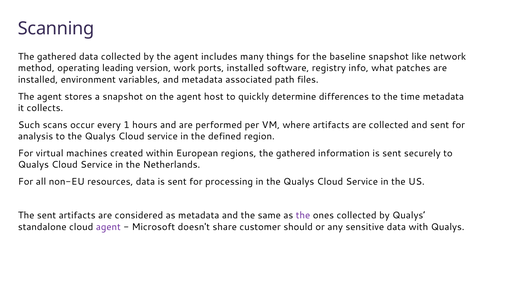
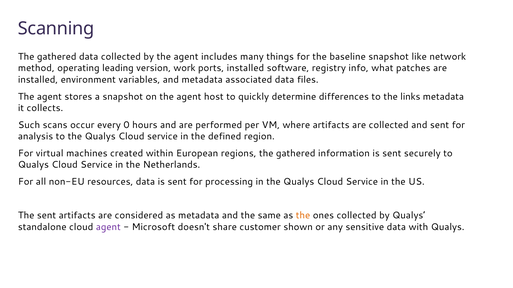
associated path: path -> data
time: time -> links
1: 1 -> 0
the at (303, 216) colour: purple -> orange
should: should -> shown
